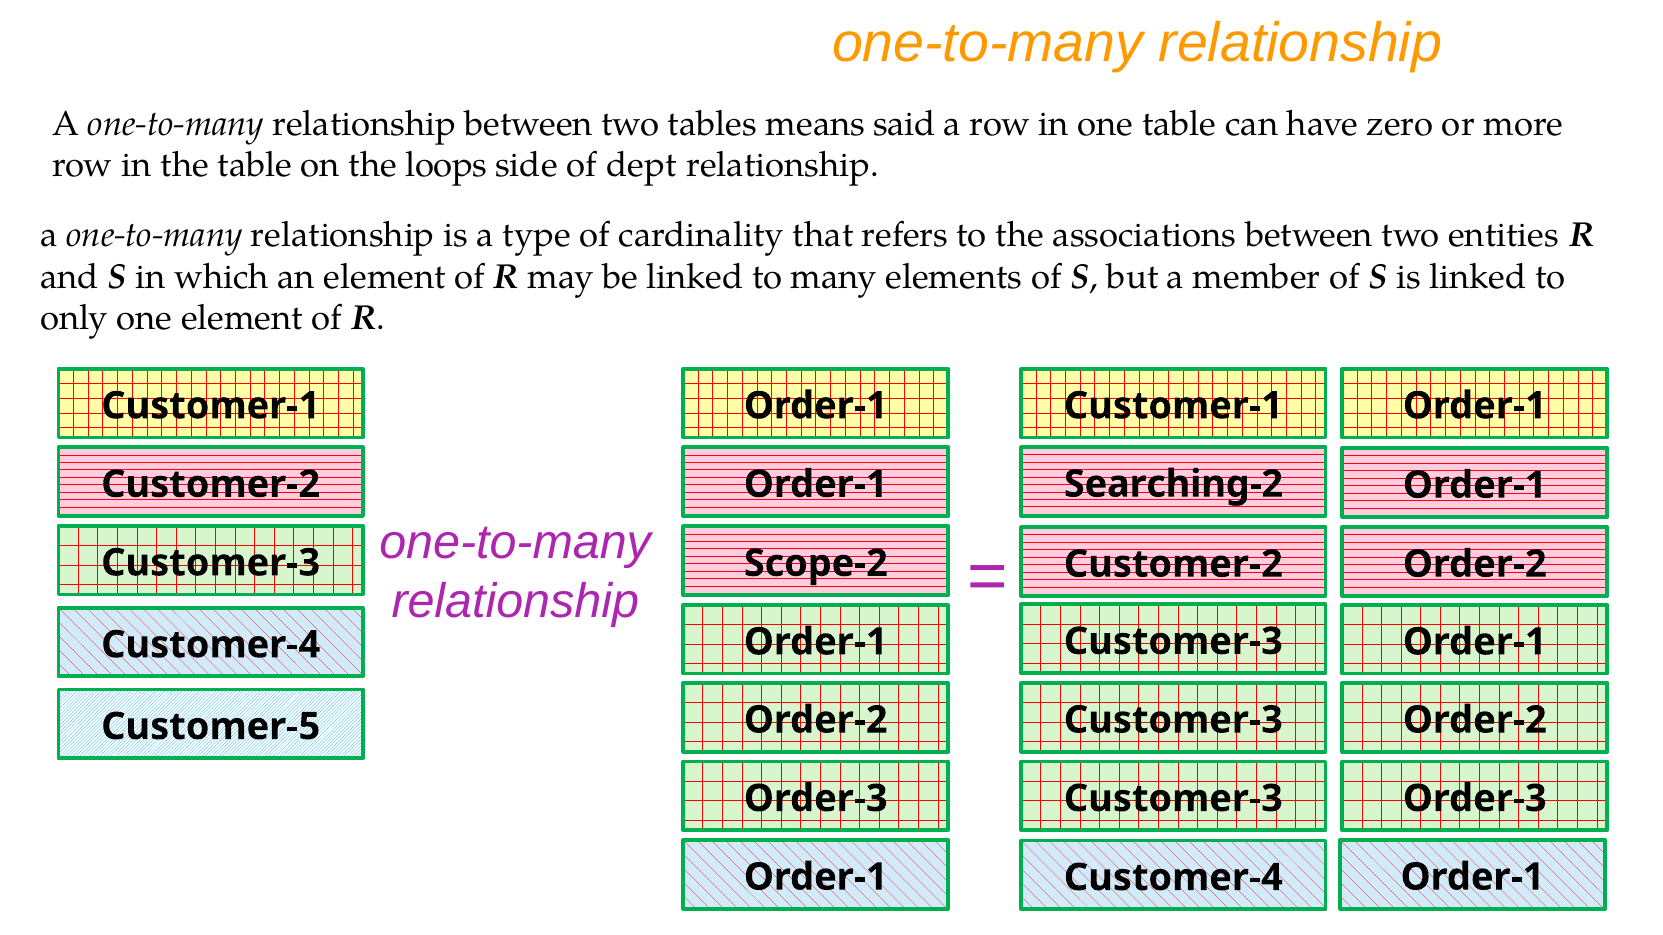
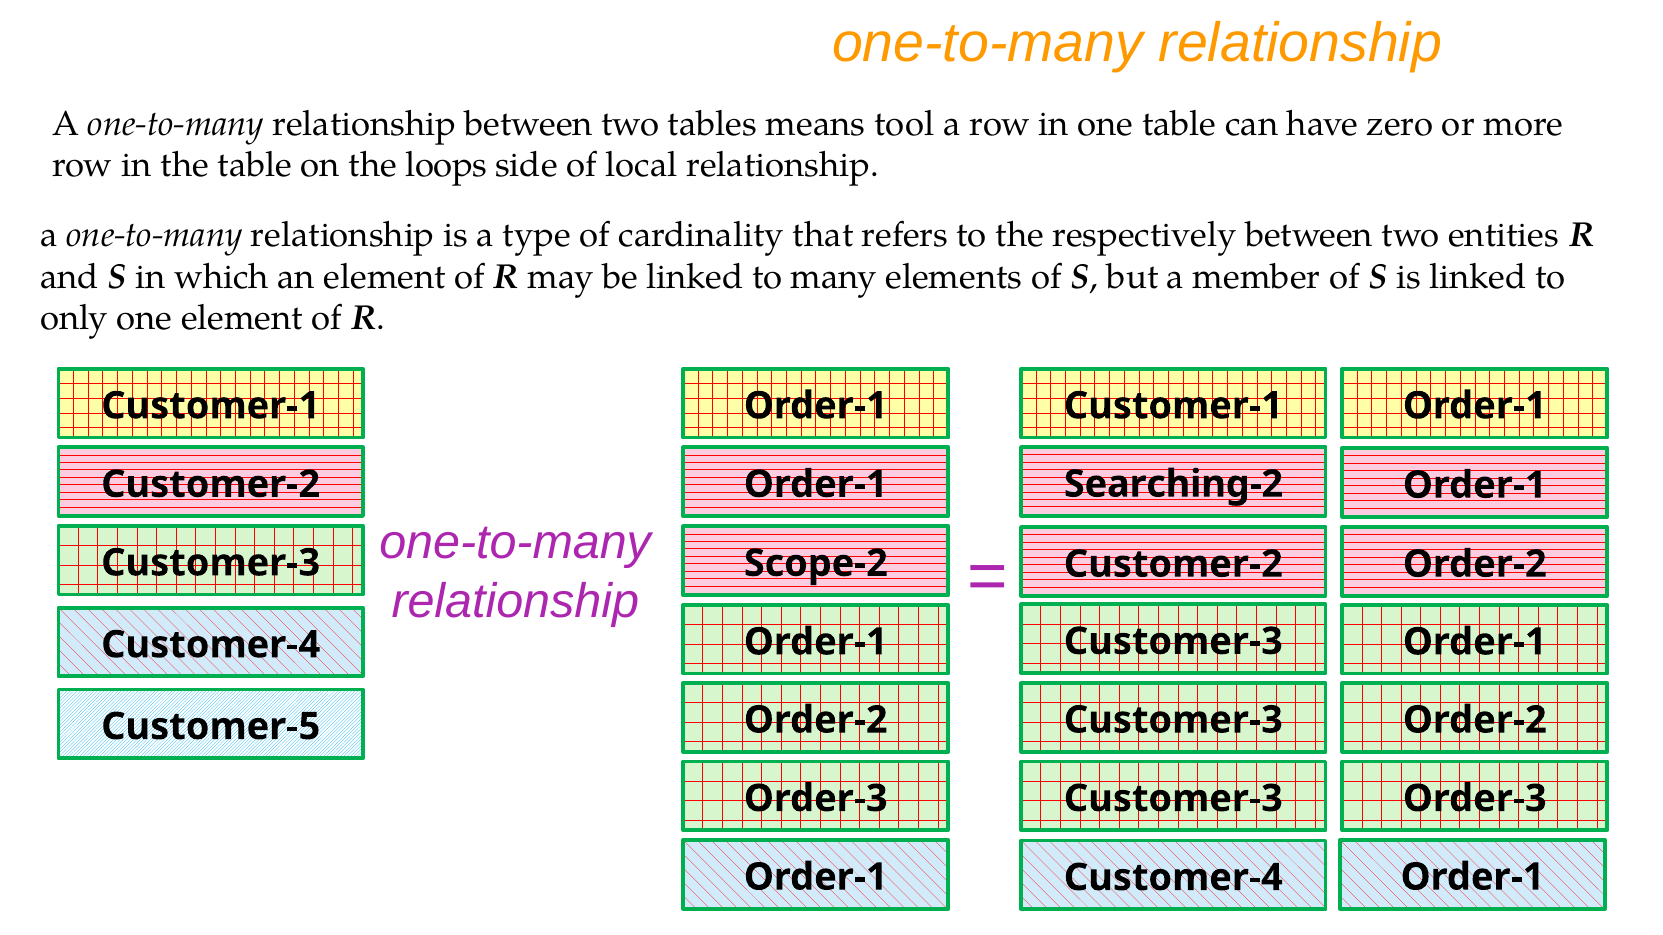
said: said -> tool
dept: dept -> local
associations: associations -> respectively
